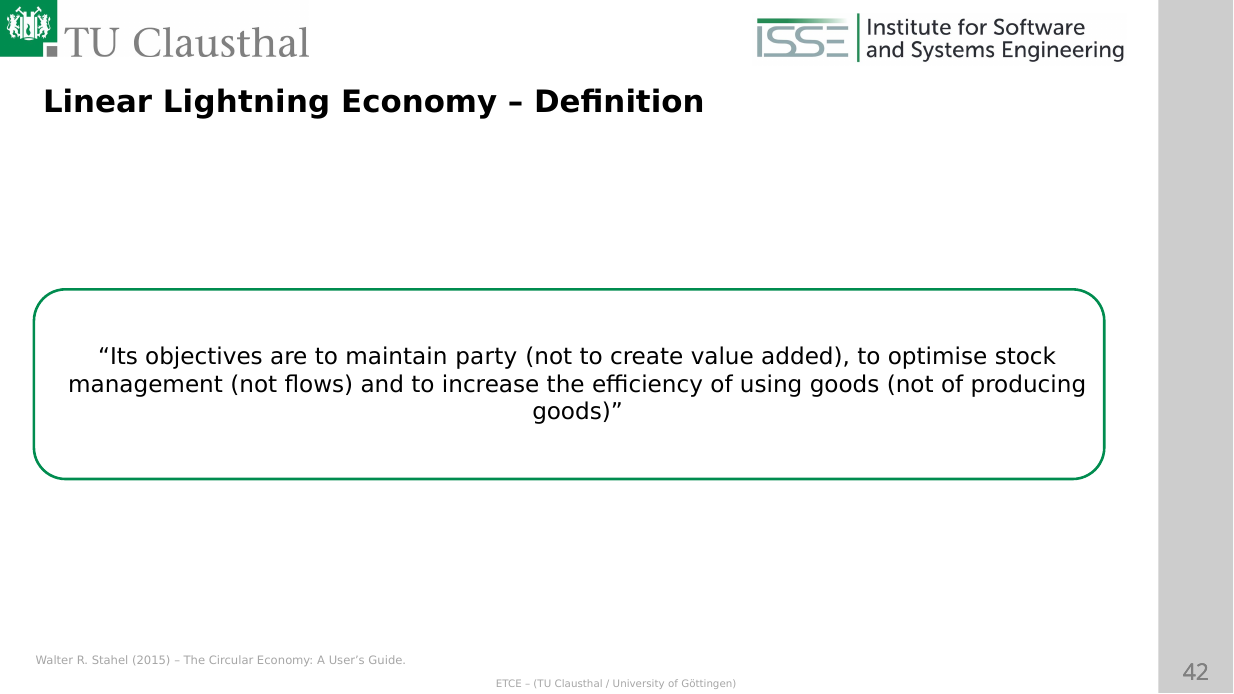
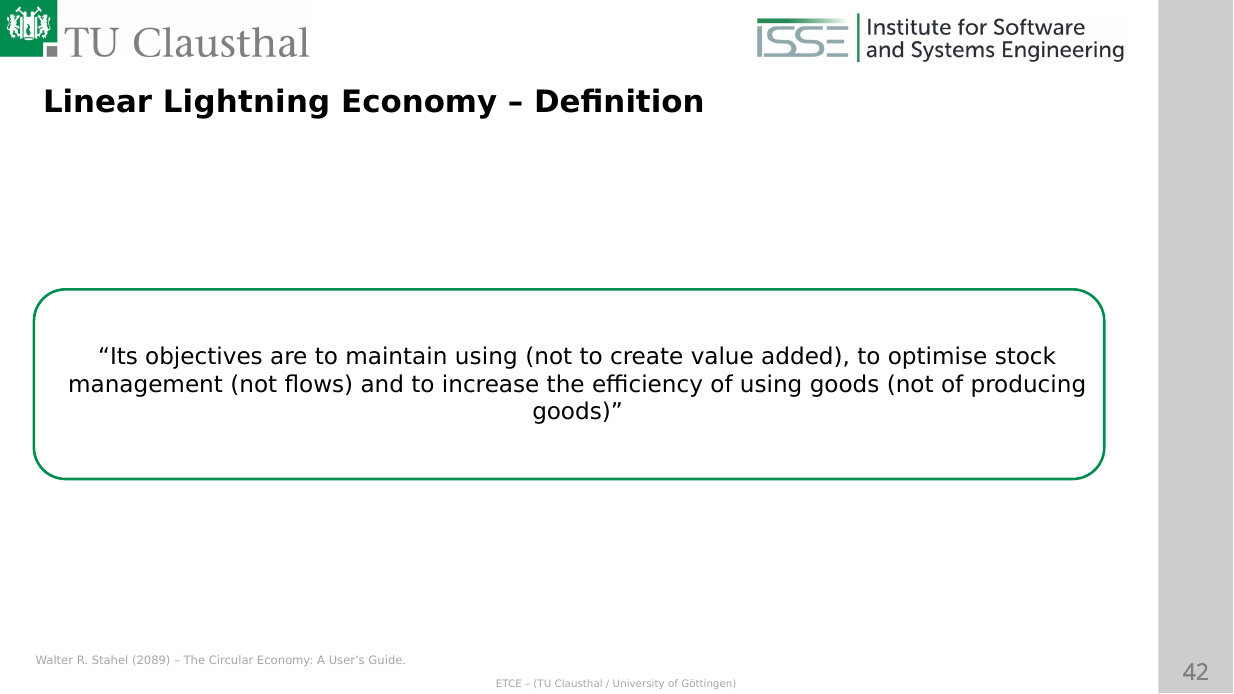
maintain party: party -> using
2015: 2015 -> 2089
